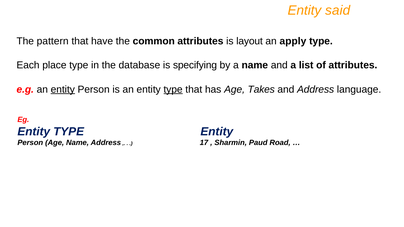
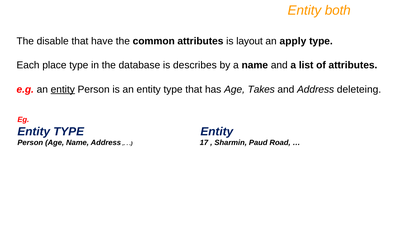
said: said -> both
pattern: pattern -> disable
specifying: specifying -> describes
type at (173, 90) underline: present -> none
language: language -> deleteing
